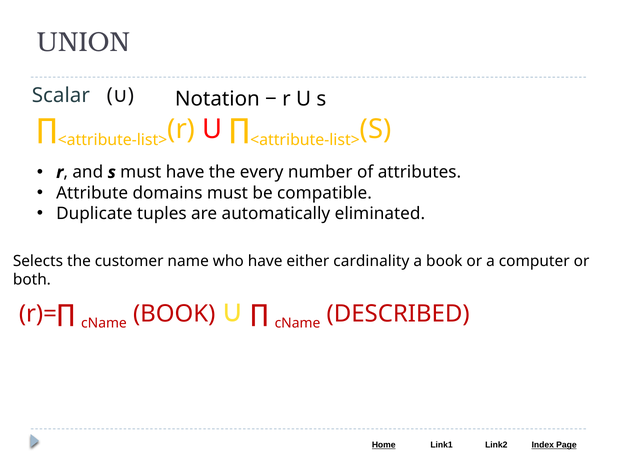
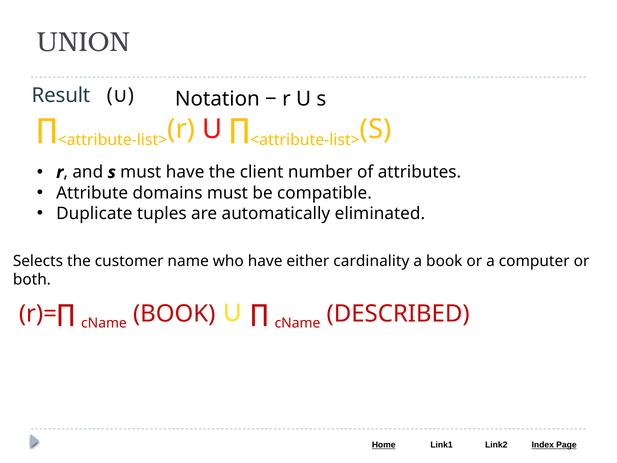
Scalar: Scalar -> Result
every: every -> client
